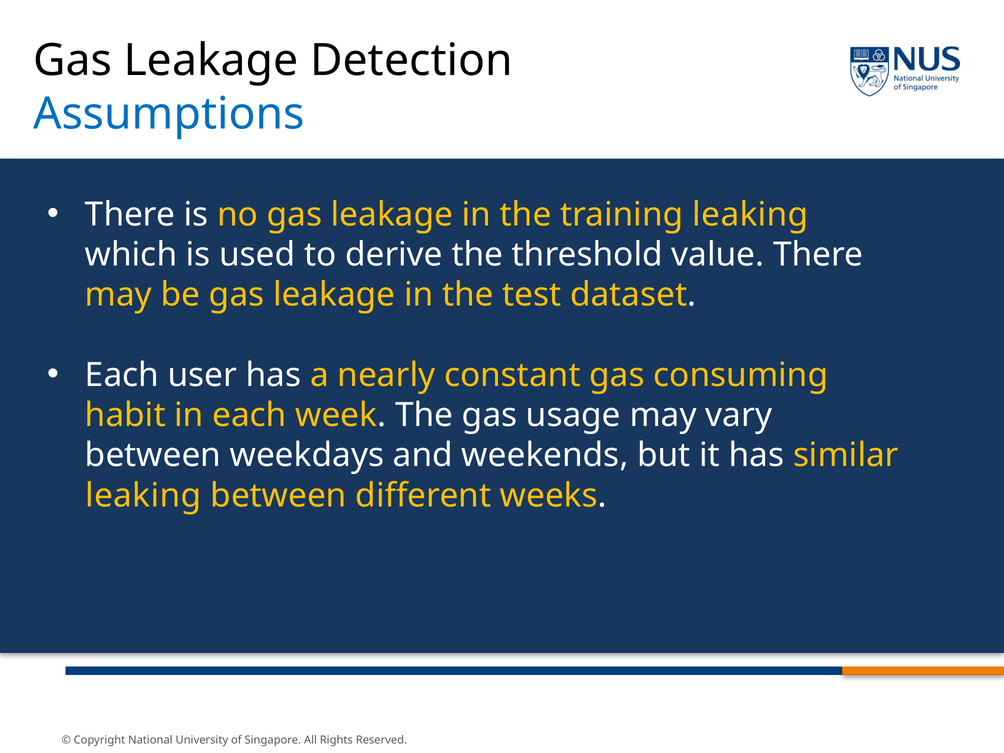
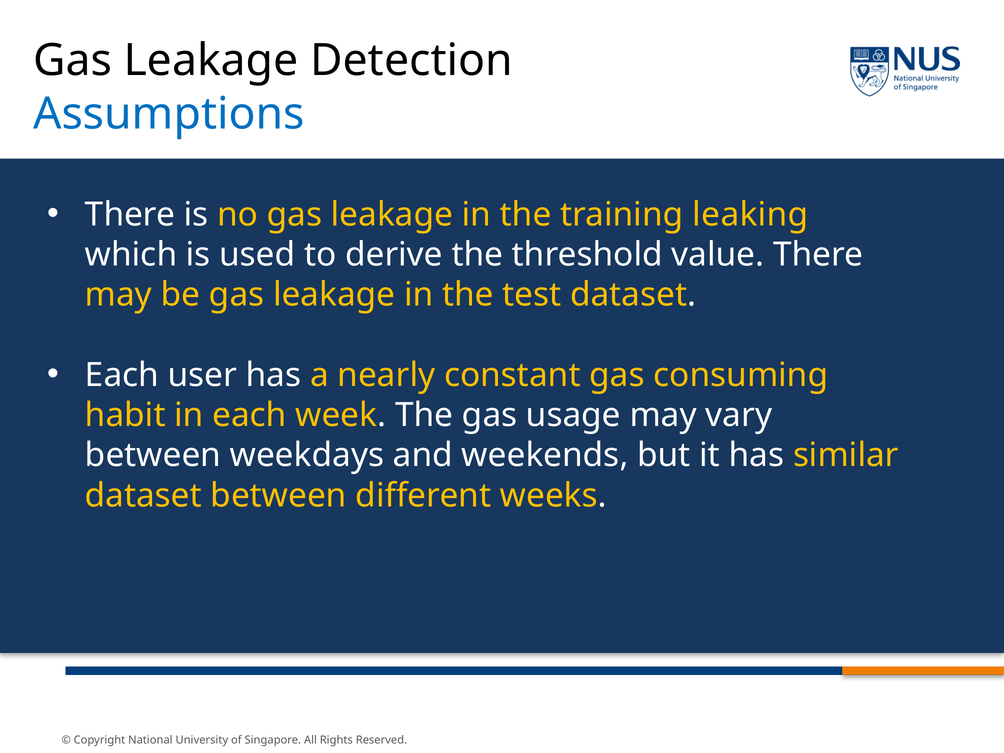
leaking at (143, 496): leaking -> dataset
